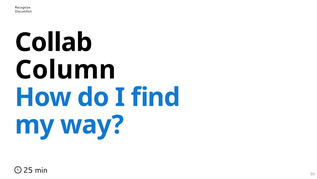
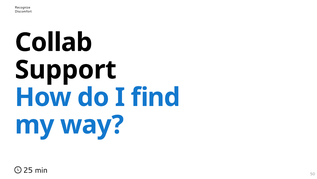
Column: Column -> Support
